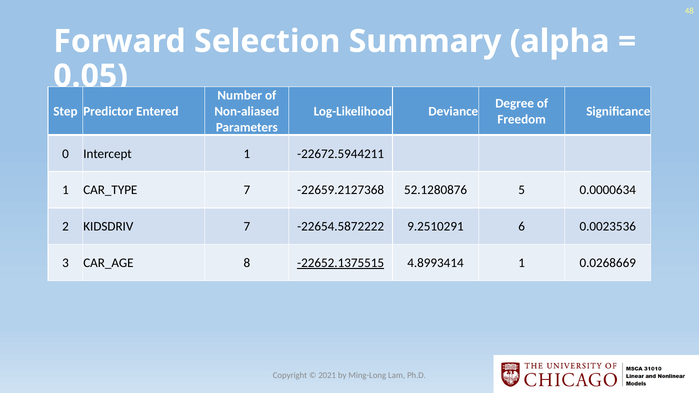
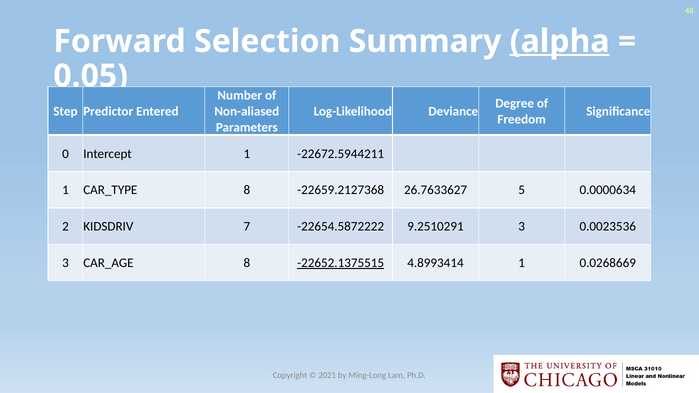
alpha underline: none -> present
7 at (247, 190): 7 -> 8
52.1280876: 52.1280876 -> 26.7633627
9.2510291 6: 6 -> 3
